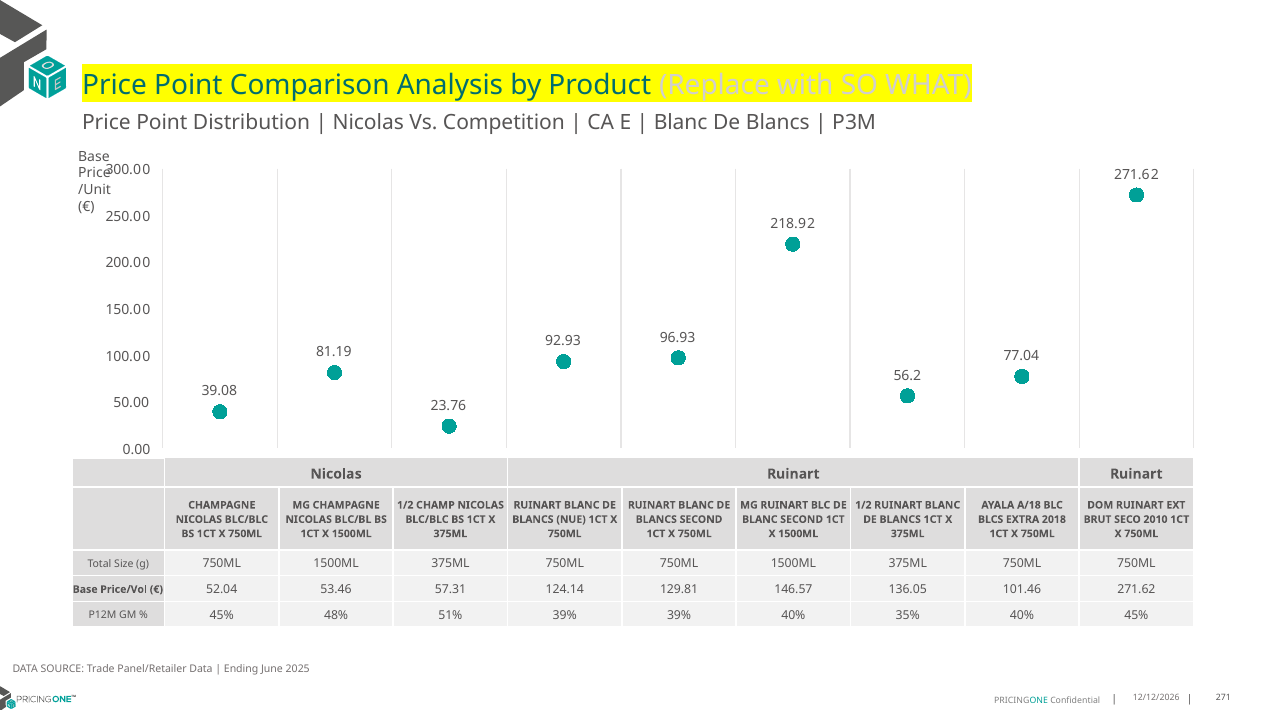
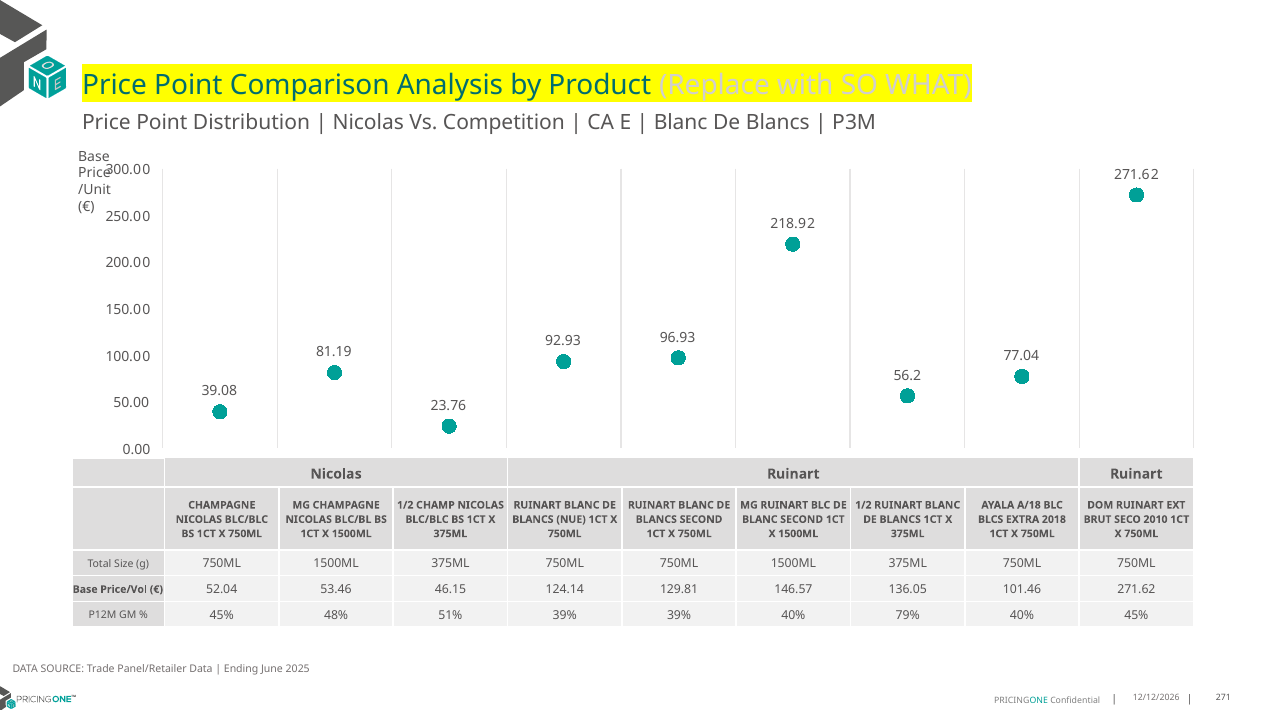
57.31: 57.31 -> 46.15
35%: 35% -> 79%
